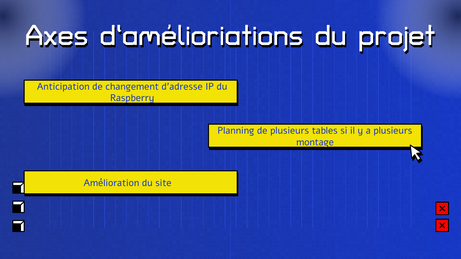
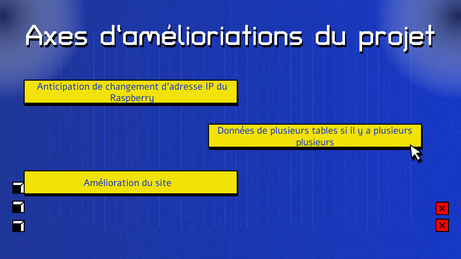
Planning: Planning -> Données
montage at (315, 142): montage -> plusieurs
